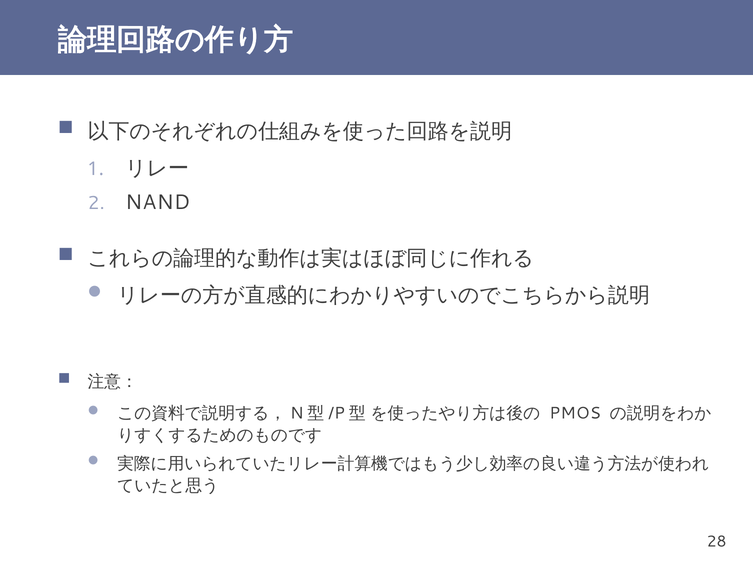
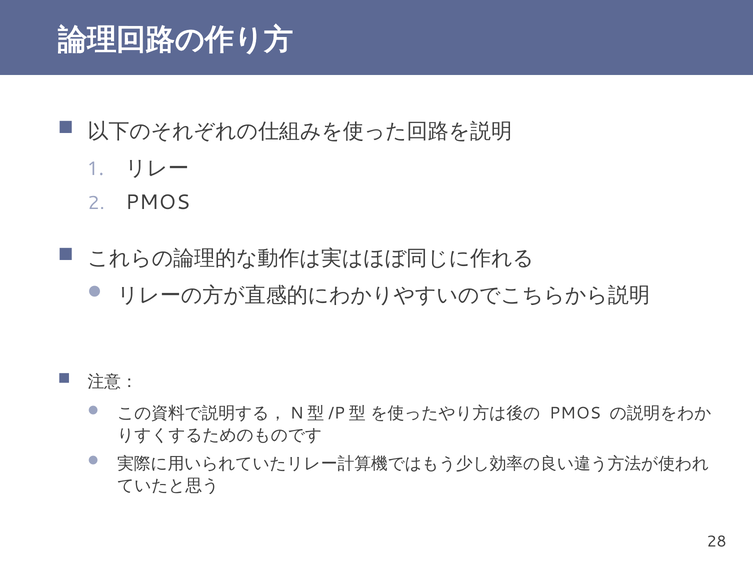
NAND at (158, 202): NAND -> PMOS
